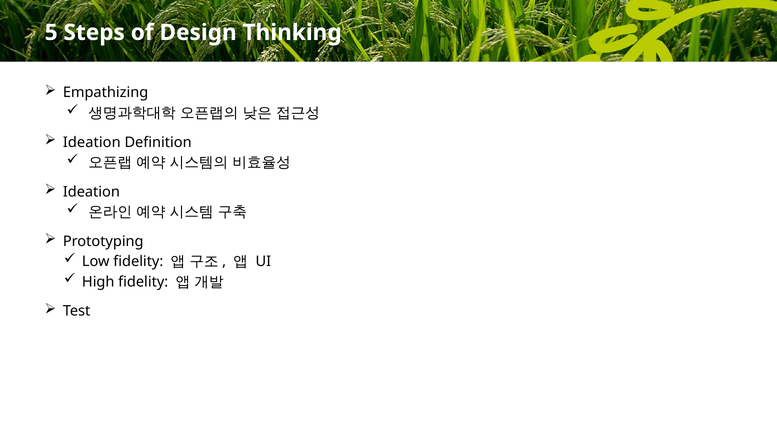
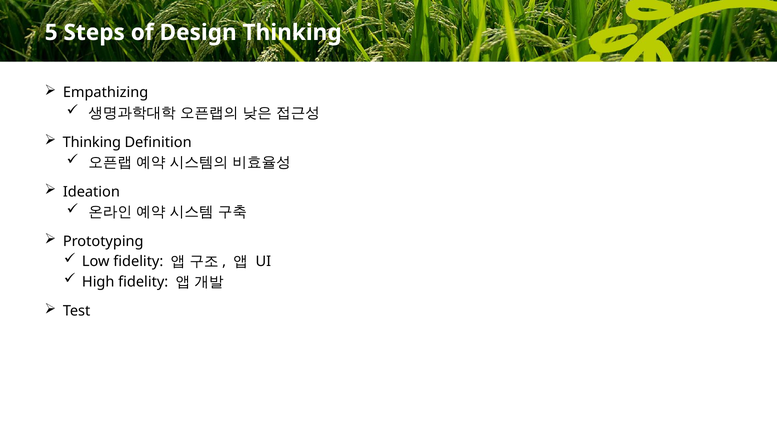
Ideation at (92, 142): Ideation -> Thinking
